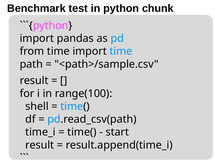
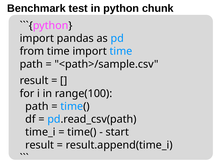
shell at (37, 107): shell -> path
